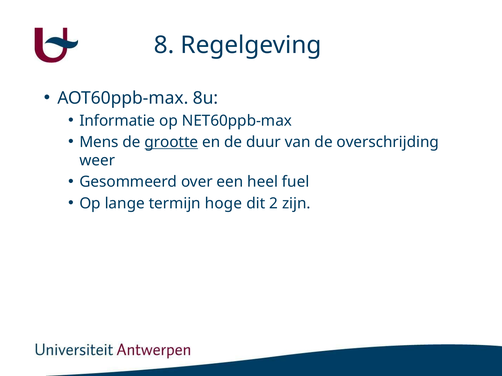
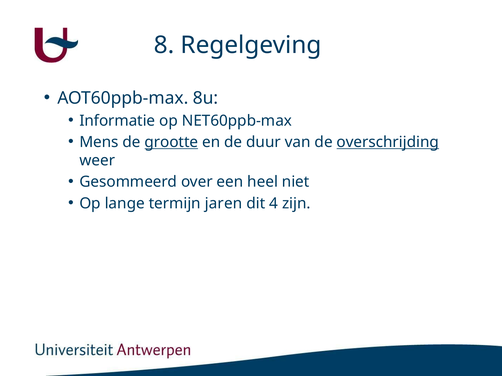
overschrijding underline: none -> present
fuel: fuel -> niet
hoge: hoge -> jaren
2: 2 -> 4
